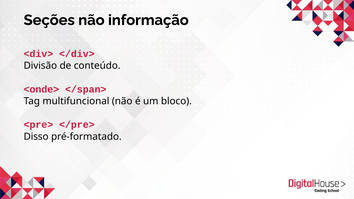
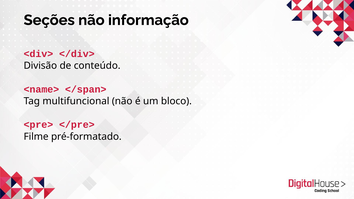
<onde>: <onde> -> <name>
Disso: Disso -> Filme
